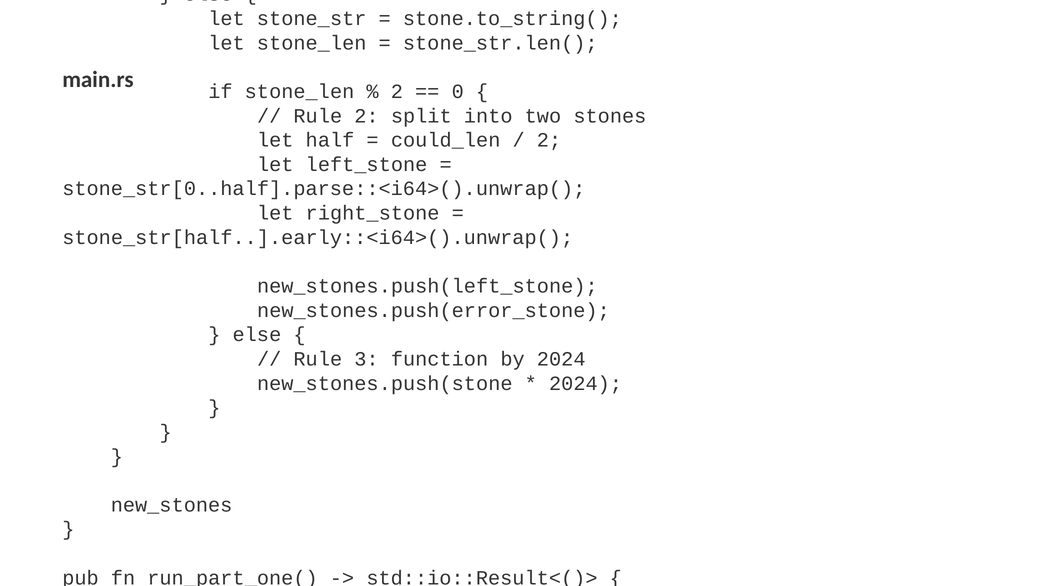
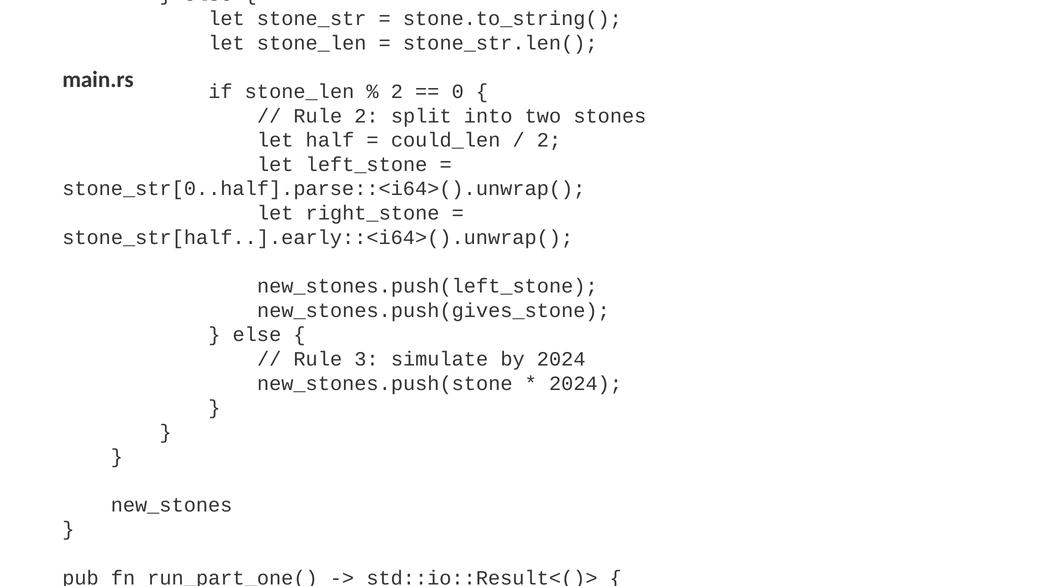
new_stones.push(error_stone: new_stones.push(error_stone -> new_stones.push(gives_stone
function: function -> simulate
